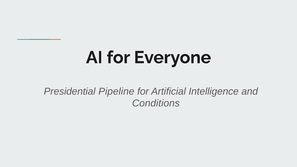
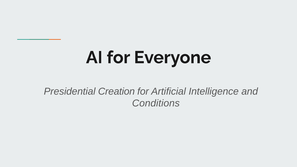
Pipeline: Pipeline -> Creation
